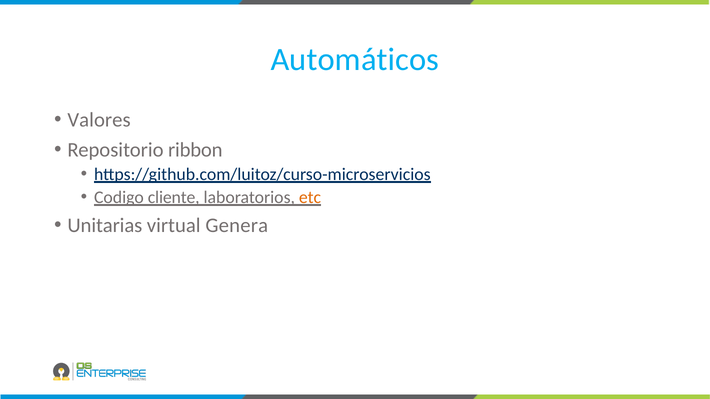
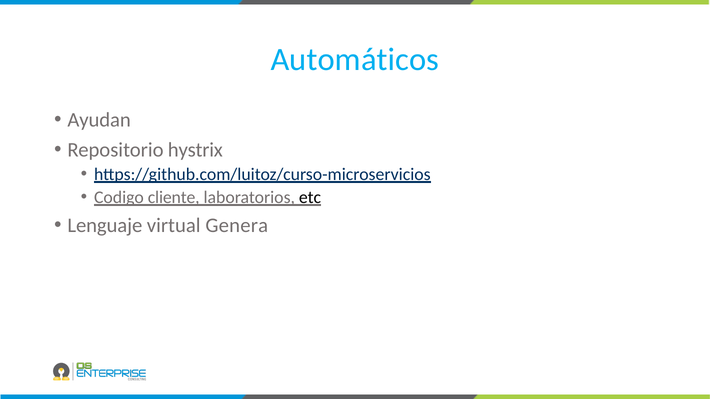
Valores: Valores -> Ayudan
ribbon: ribbon -> hystrix
etc colour: orange -> black
Unitarias: Unitarias -> Lenguaje
